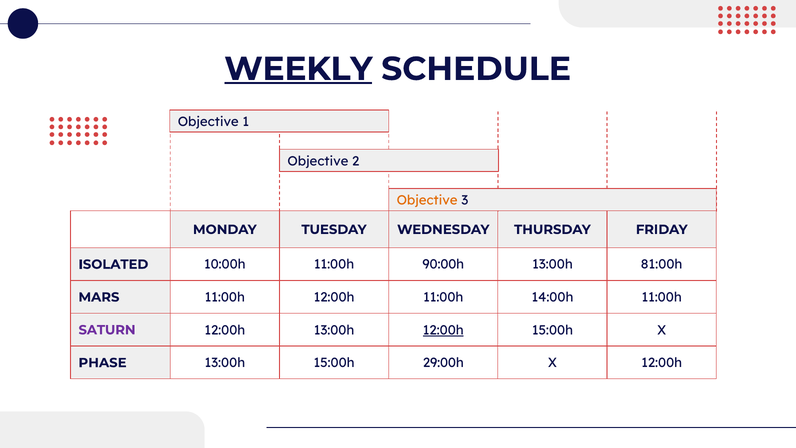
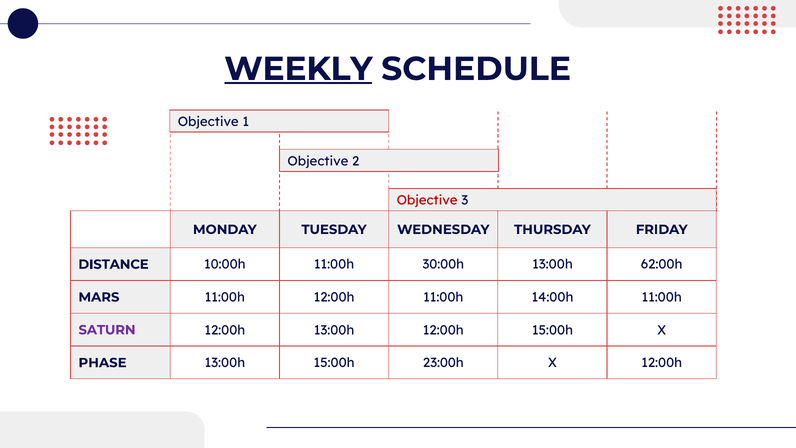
Objective at (427, 200) colour: orange -> red
ISOLATED: ISOLATED -> DISTANCE
90:00h: 90:00h -> 30:00h
81:00h: 81:00h -> 62:00h
12:00h at (443, 330) underline: present -> none
29:00h: 29:00h -> 23:00h
